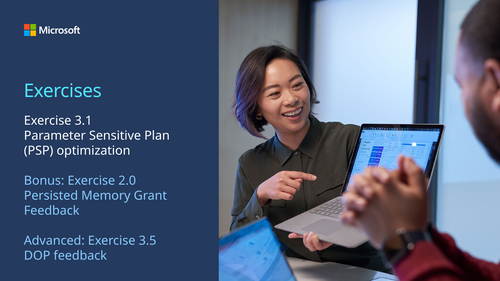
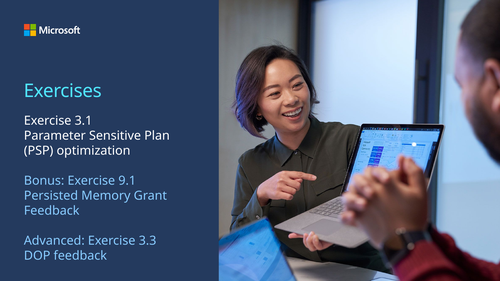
2.0: 2.0 -> 9.1
3.5: 3.5 -> 3.3
